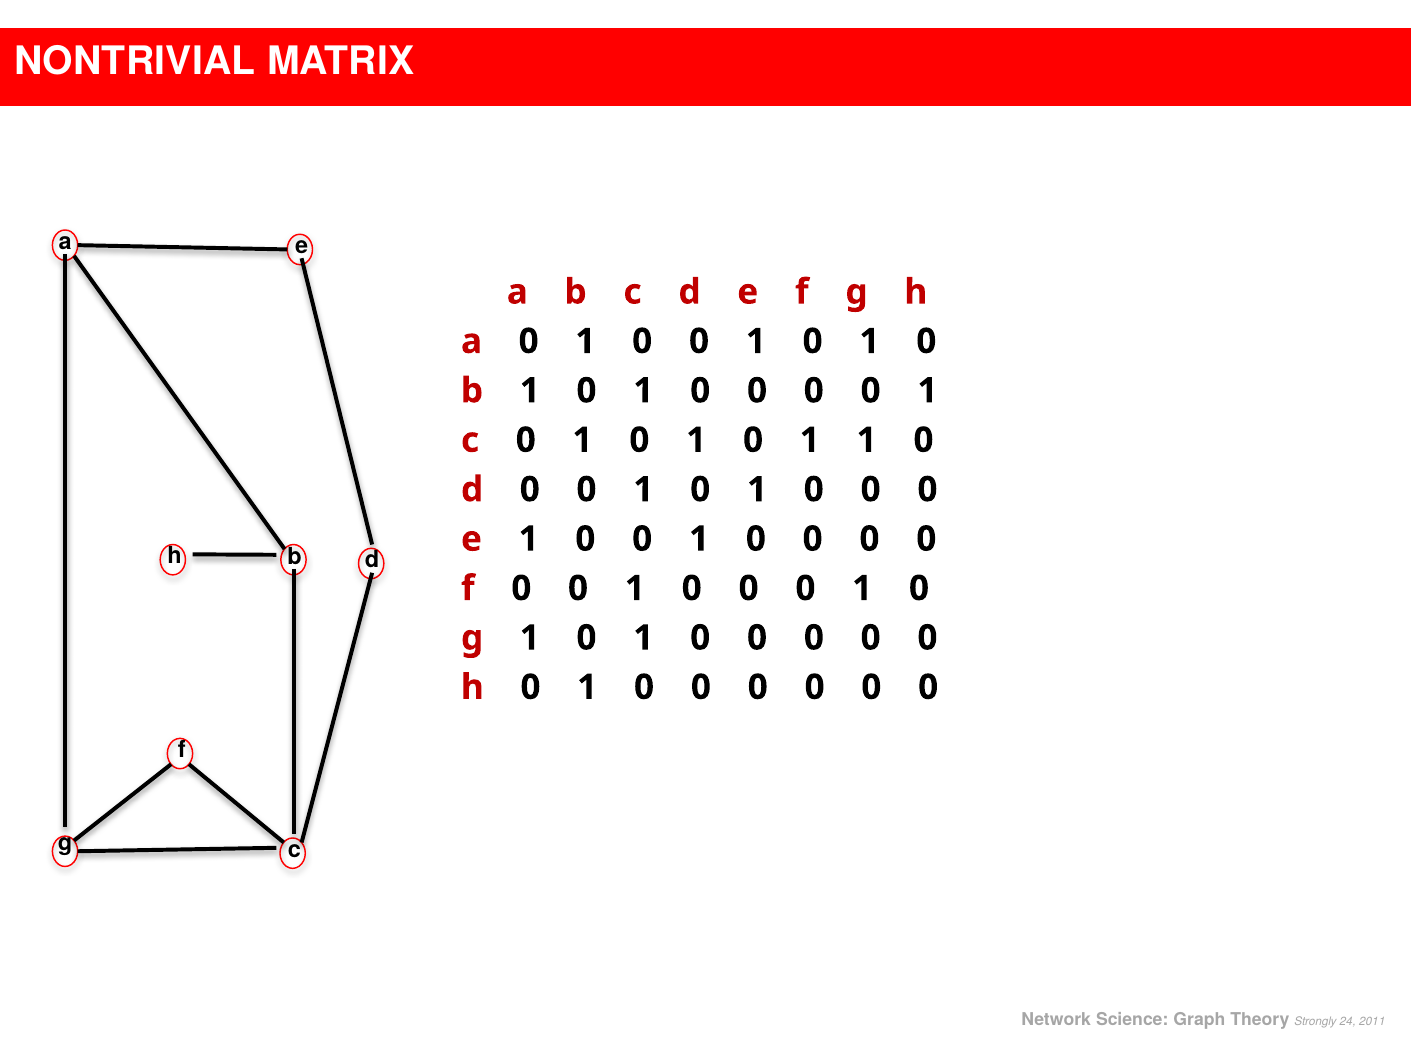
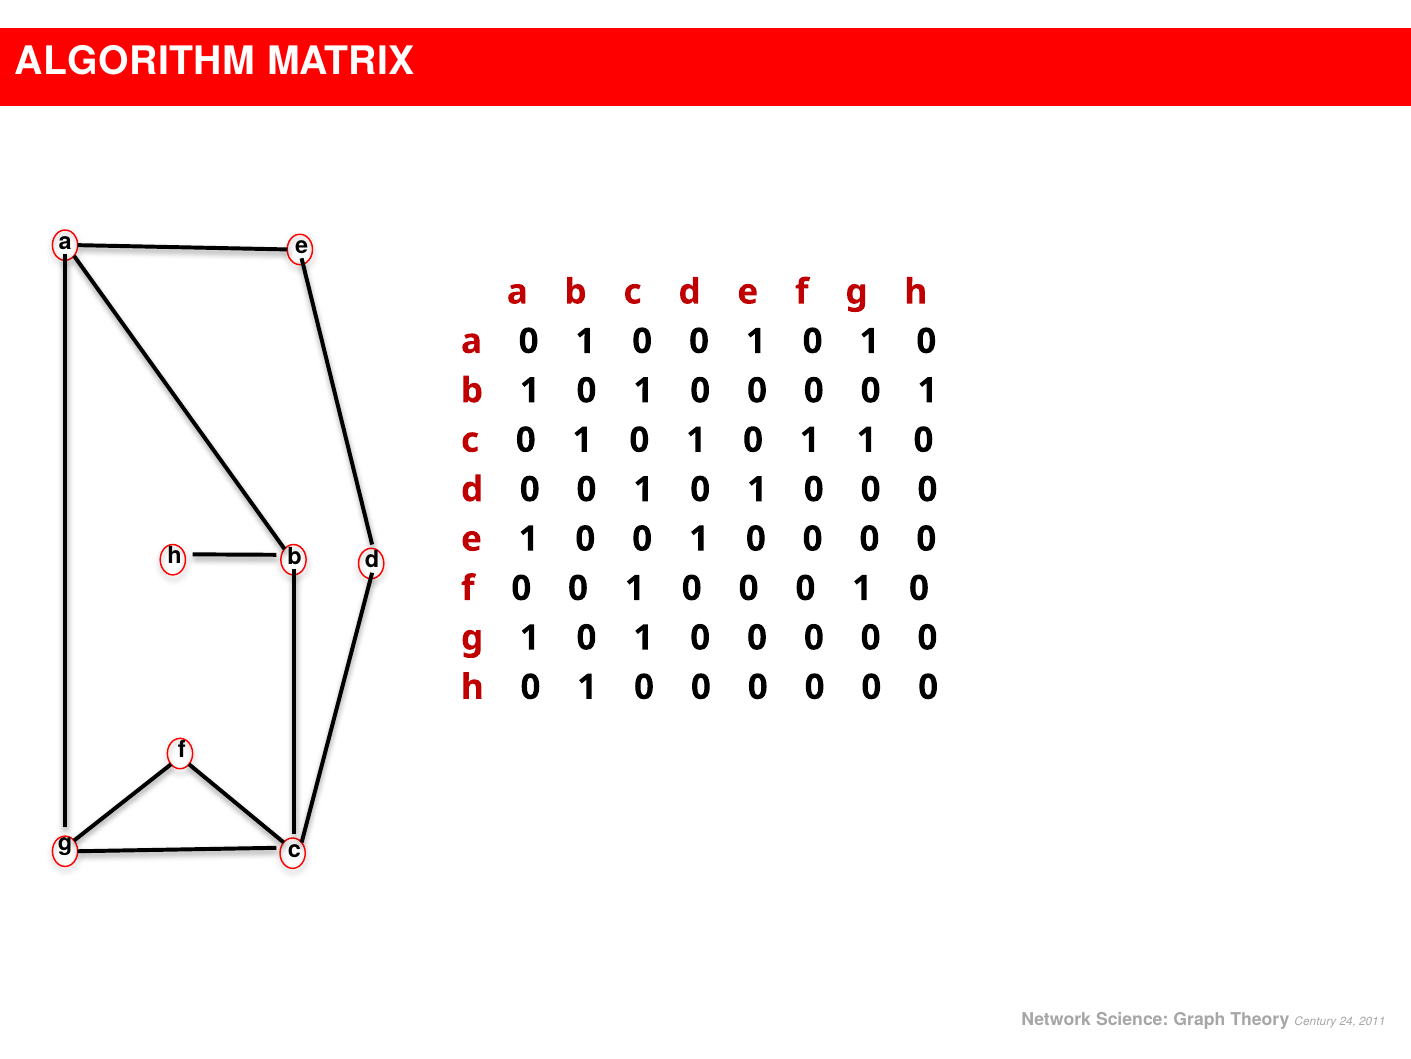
NONTRIVIAL: NONTRIVIAL -> ALGORITHM
Strongly: Strongly -> Century
